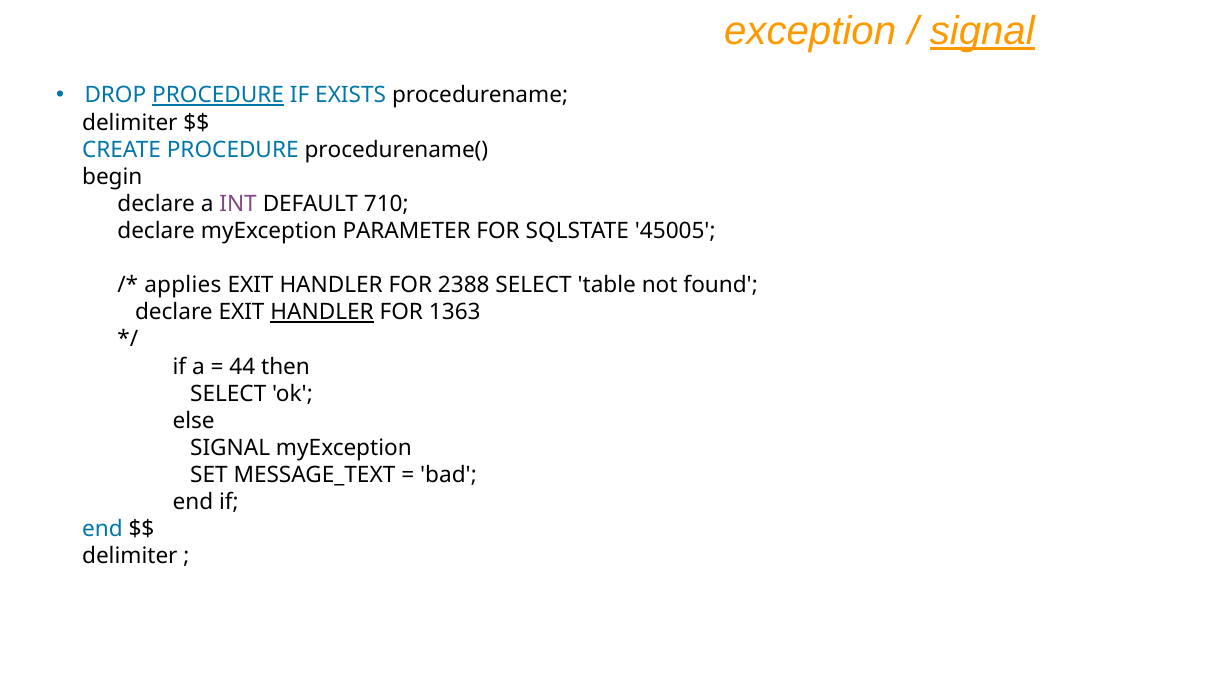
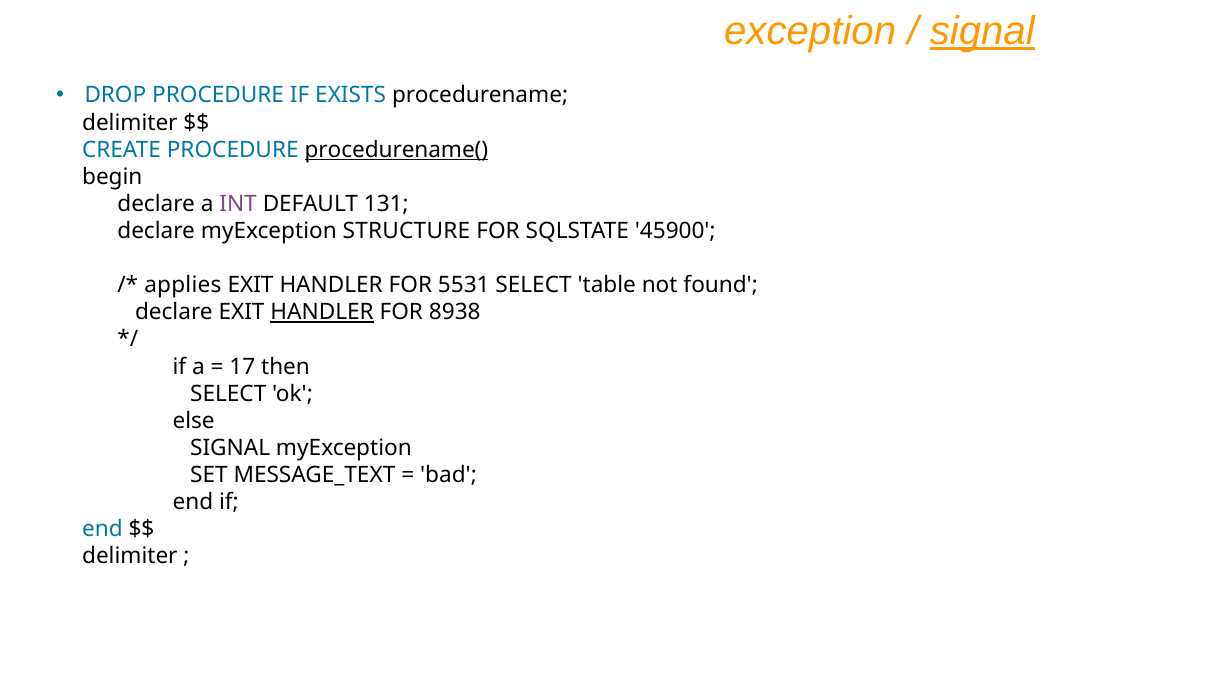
PROCEDURE at (218, 95) underline: present -> none
procedurename( underline: none -> present
710: 710 -> 131
PARAMETER: PARAMETER -> STRUCTURE
45005: 45005 -> 45900
2388: 2388 -> 5531
1363: 1363 -> 8938
44: 44 -> 17
